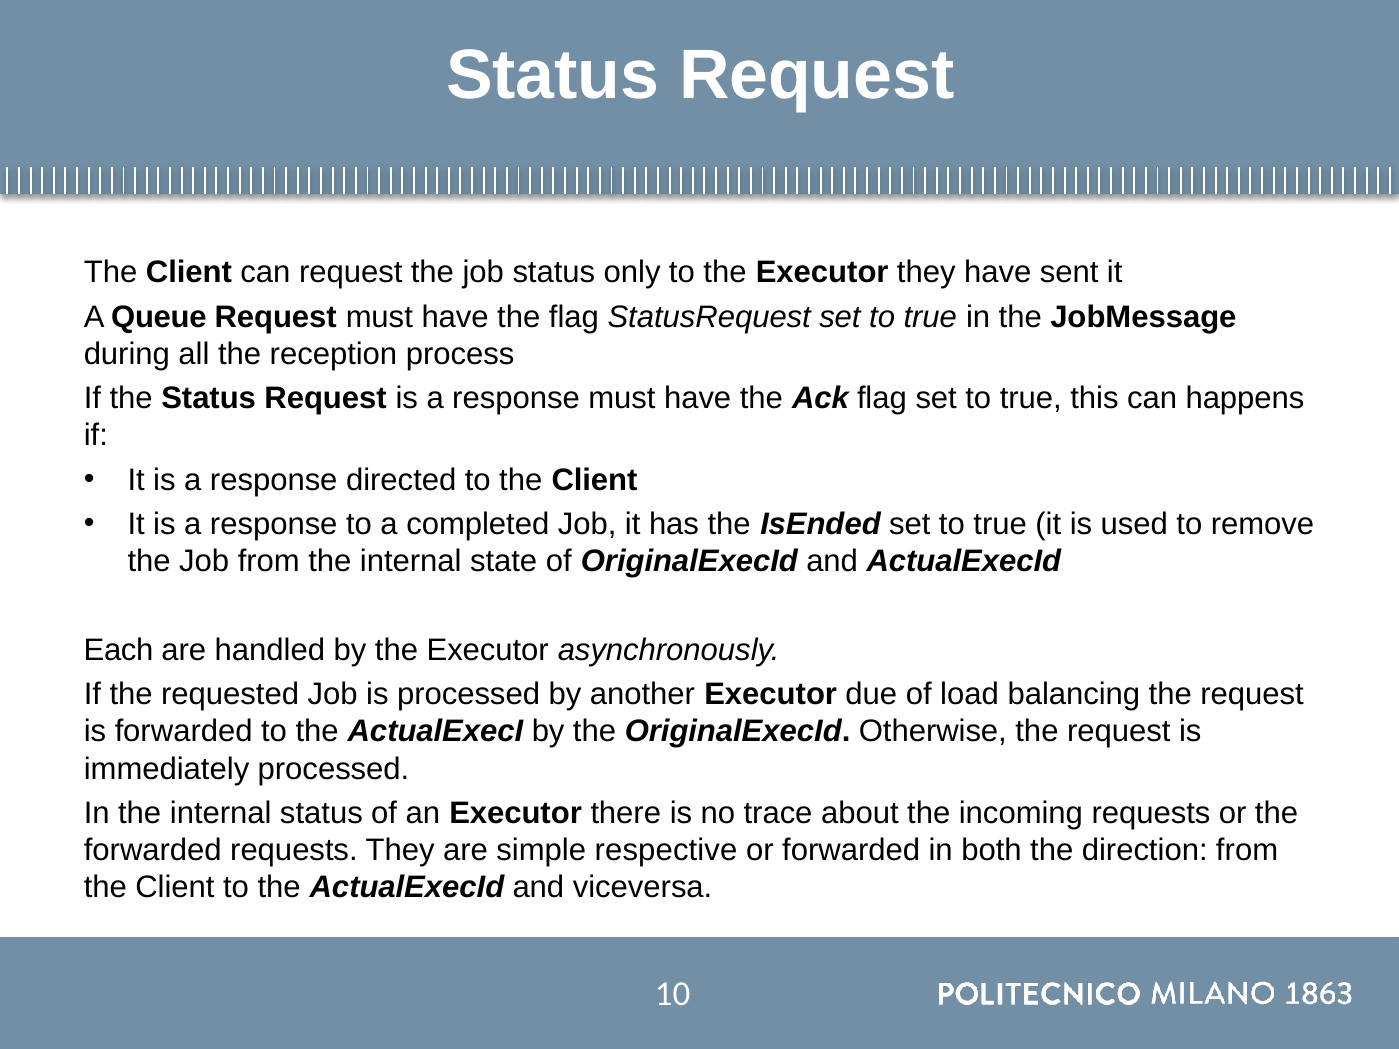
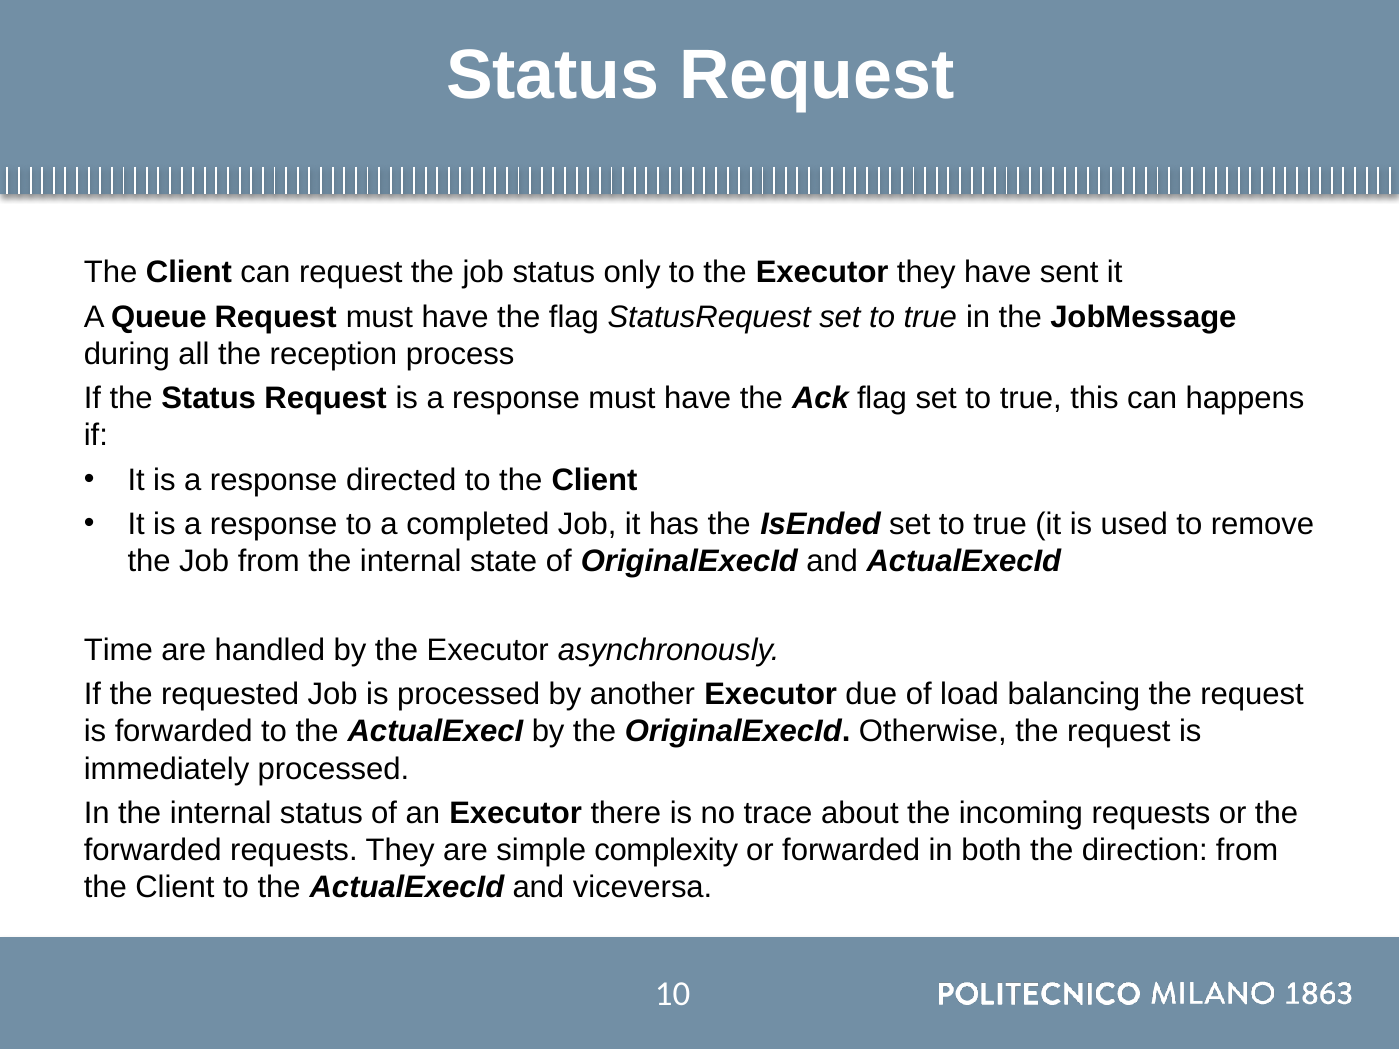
Each: Each -> Time
respective: respective -> complexity
